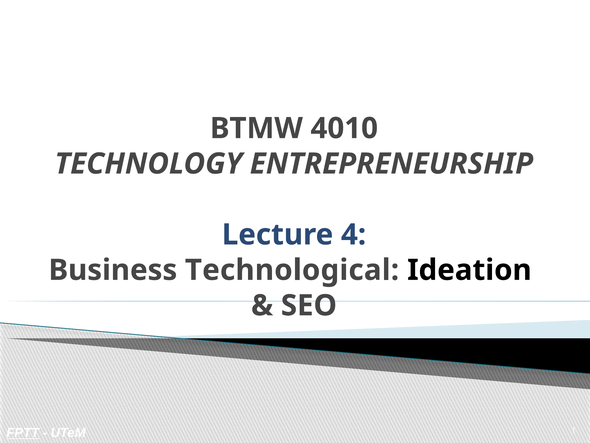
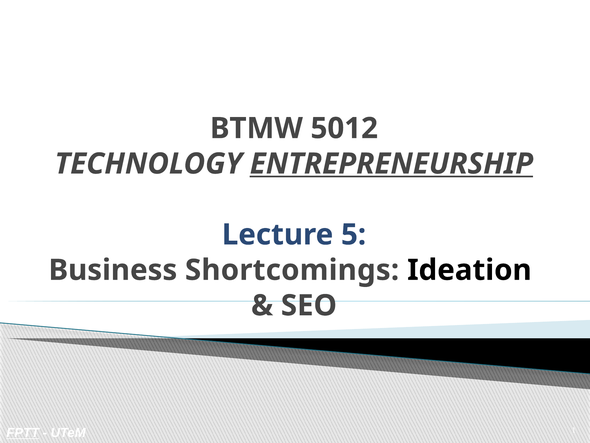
4010: 4010 -> 5012
ENTREPRENEURSHIP underline: none -> present
4: 4 -> 5
Technological: Technological -> Shortcomings
